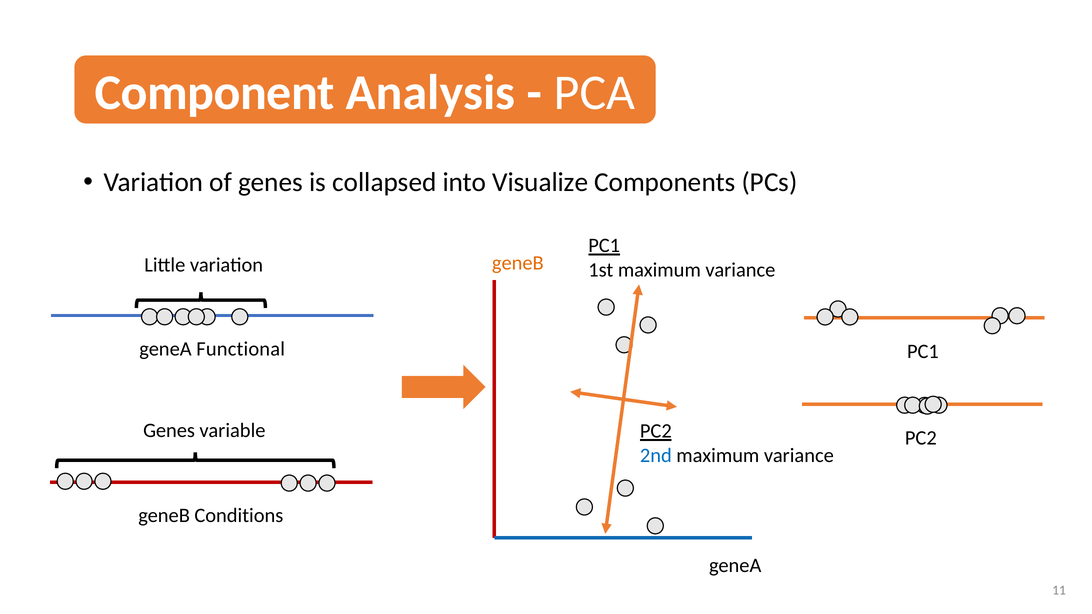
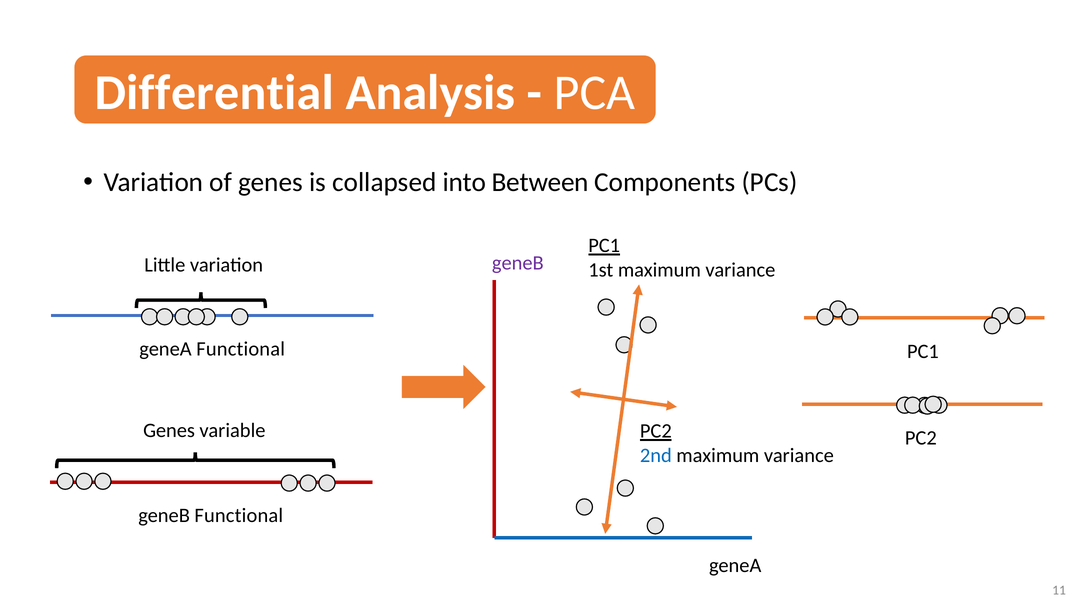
Component: Component -> Differential
Visualize: Visualize -> Between
geneB at (518, 263) colour: orange -> purple
geneB Conditions: Conditions -> Functional
